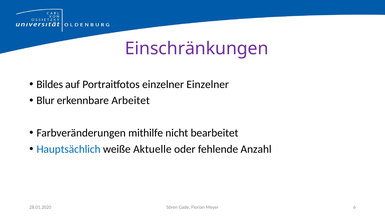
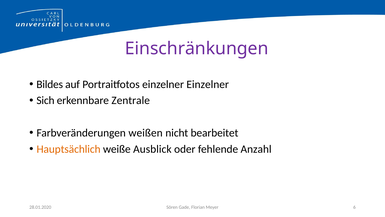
Blur: Blur -> Sich
Arbeitet: Arbeitet -> Zentrale
mithilfe: mithilfe -> weißen
Hauptsächlich colour: blue -> orange
Aktuelle: Aktuelle -> Ausblick
